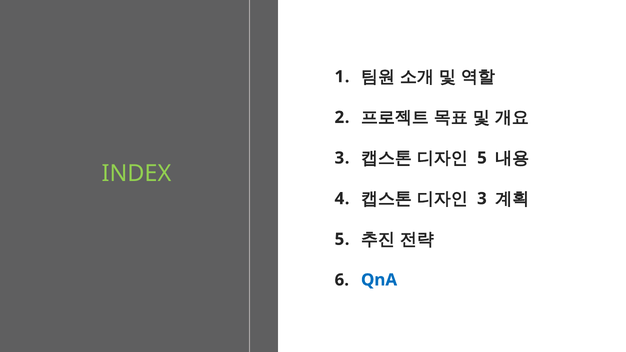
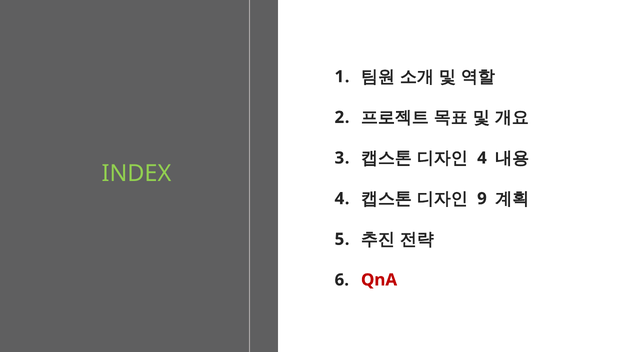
5 at (482, 158): 5 -> 4
3 at (482, 199): 3 -> 9
QnA colour: blue -> red
